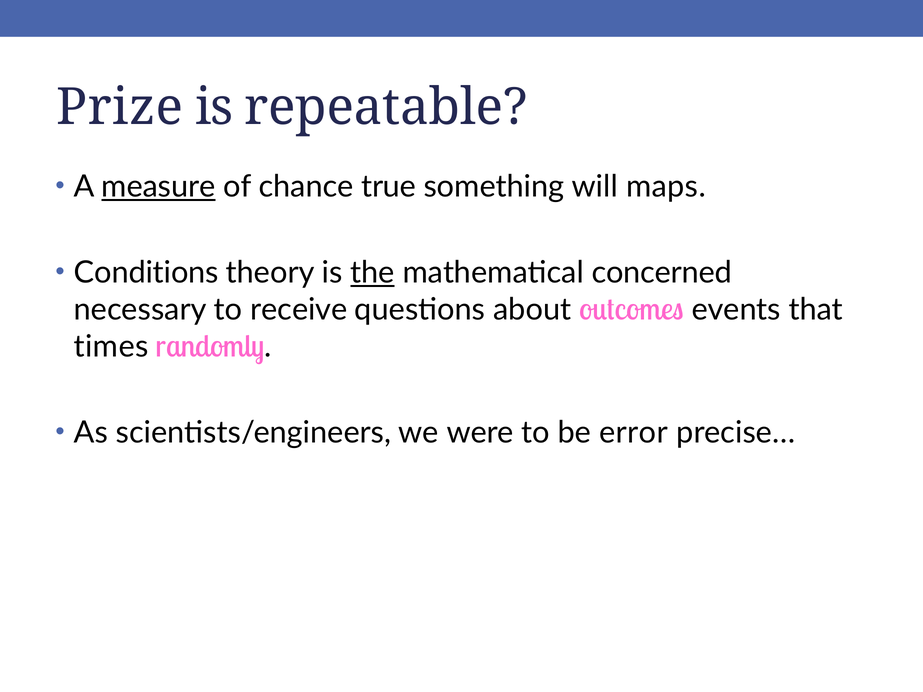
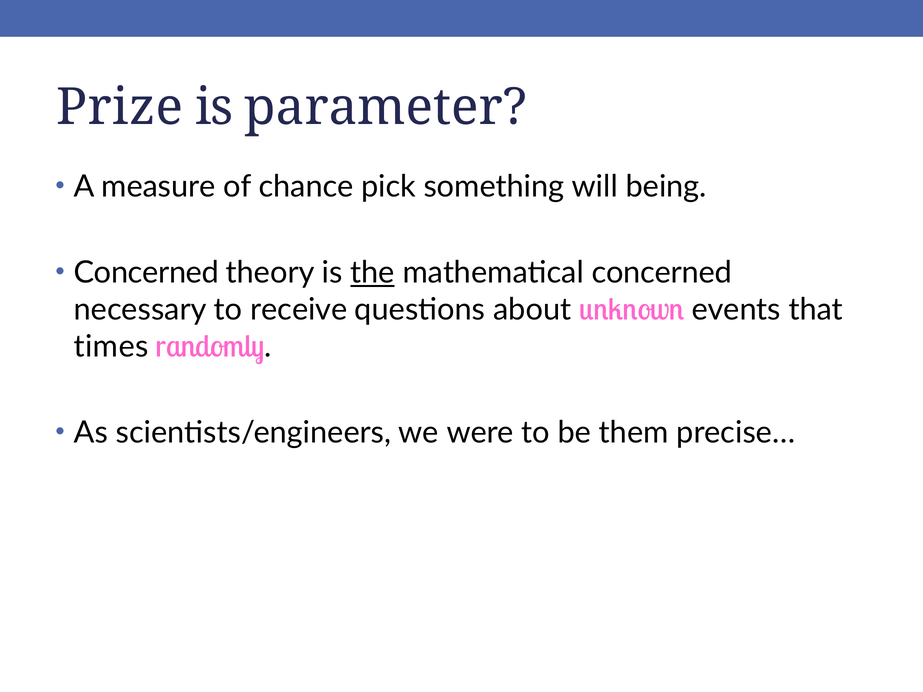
repeatable: repeatable -> parameter
measure underline: present -> none
true: true -> pick
maps: maps -> being
Conditions at (146, 273): Conditions -> Concerned
outcomes: outcomes -> unknown
error: error -> them
